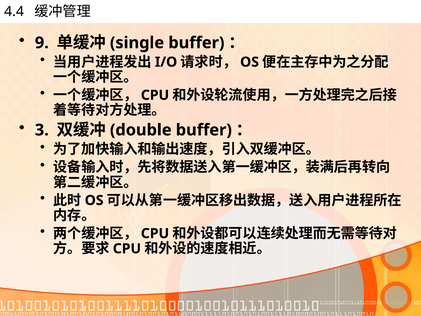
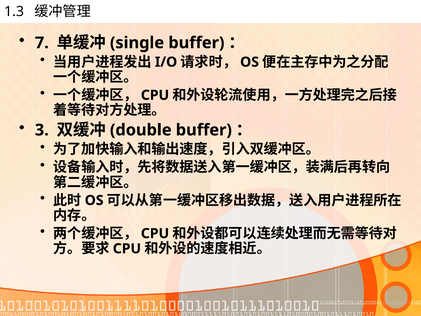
4.4: 4.4 -> 1.3
9: 9 -> 7
